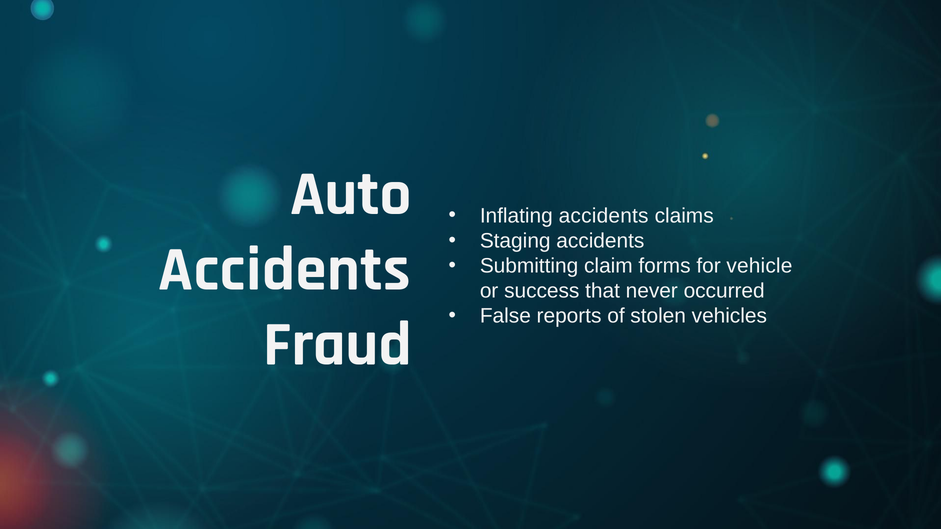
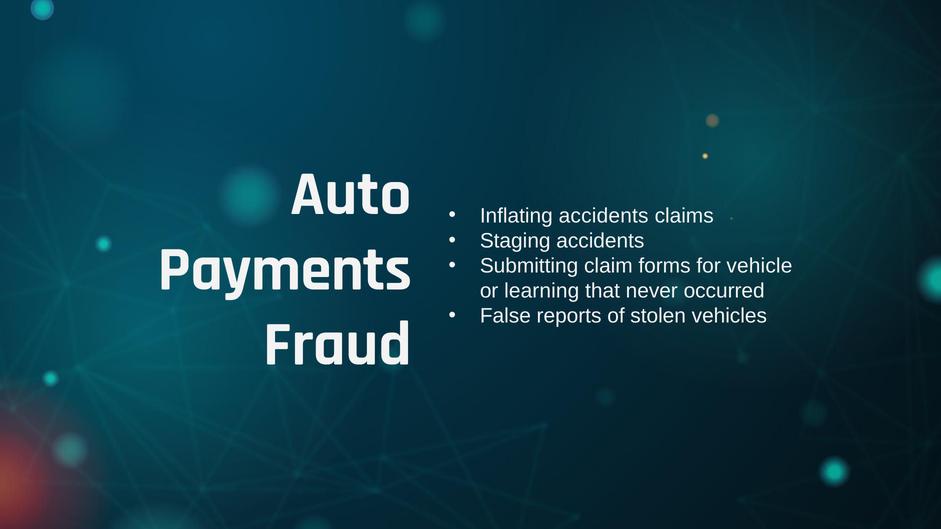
Accidents at (284, 269): Accidents -> Payments
success: success -> learning
